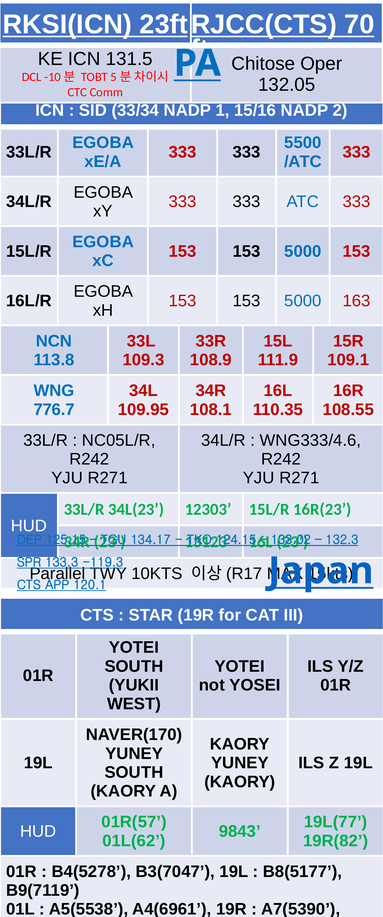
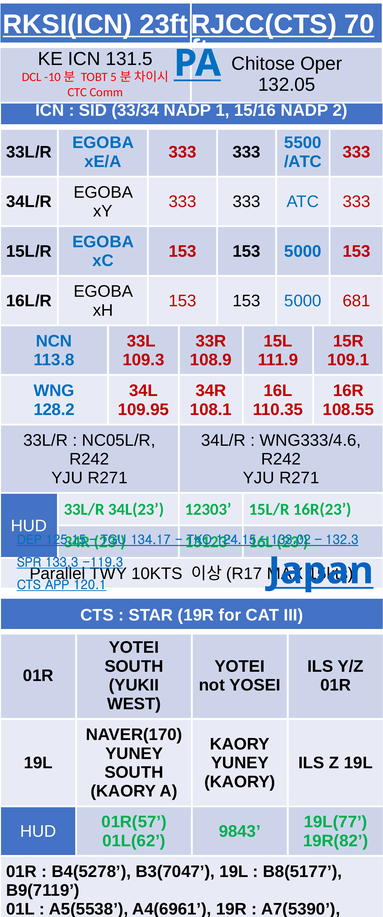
163: 163 -> 681
776.7: 776.7 -> 128.2
